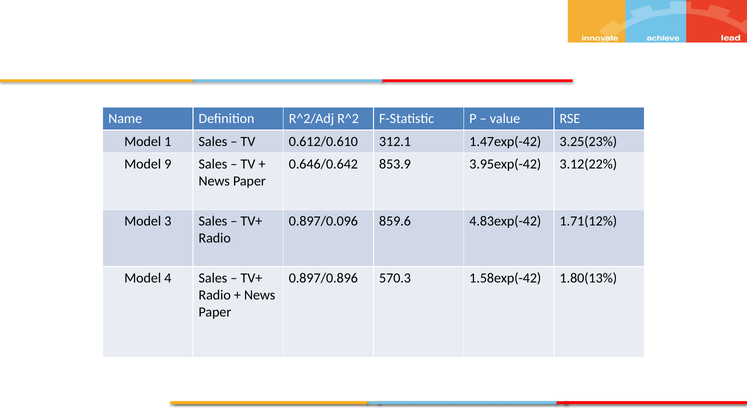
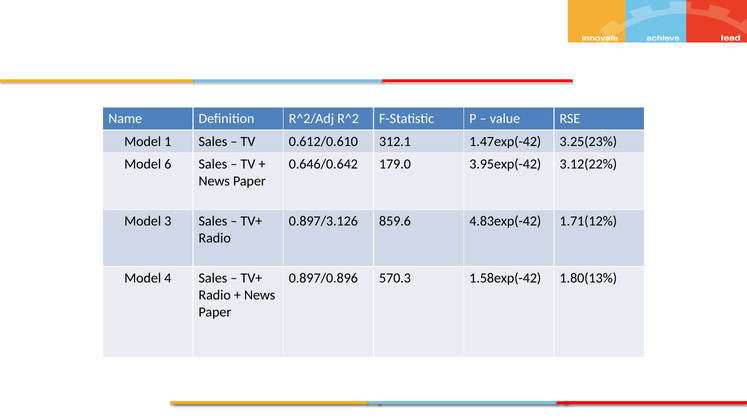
9: 9 -> 6
853.9: 853.9 -> 179.0
0.897/0.096: 0.897/0.096 -> 0.897/3.126
